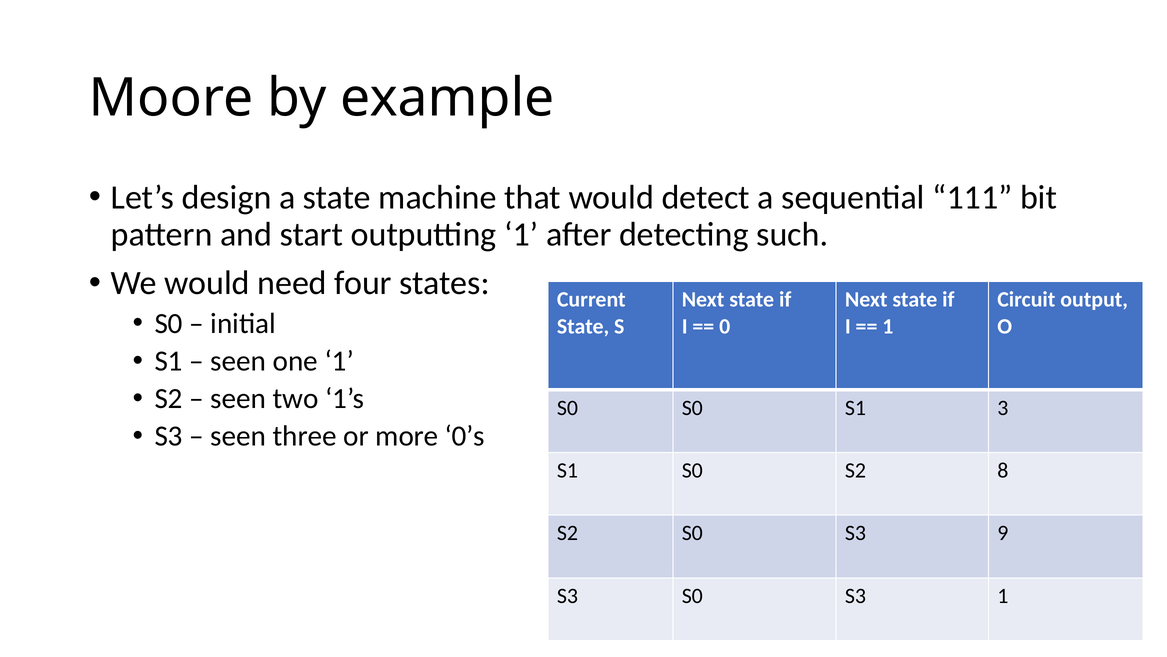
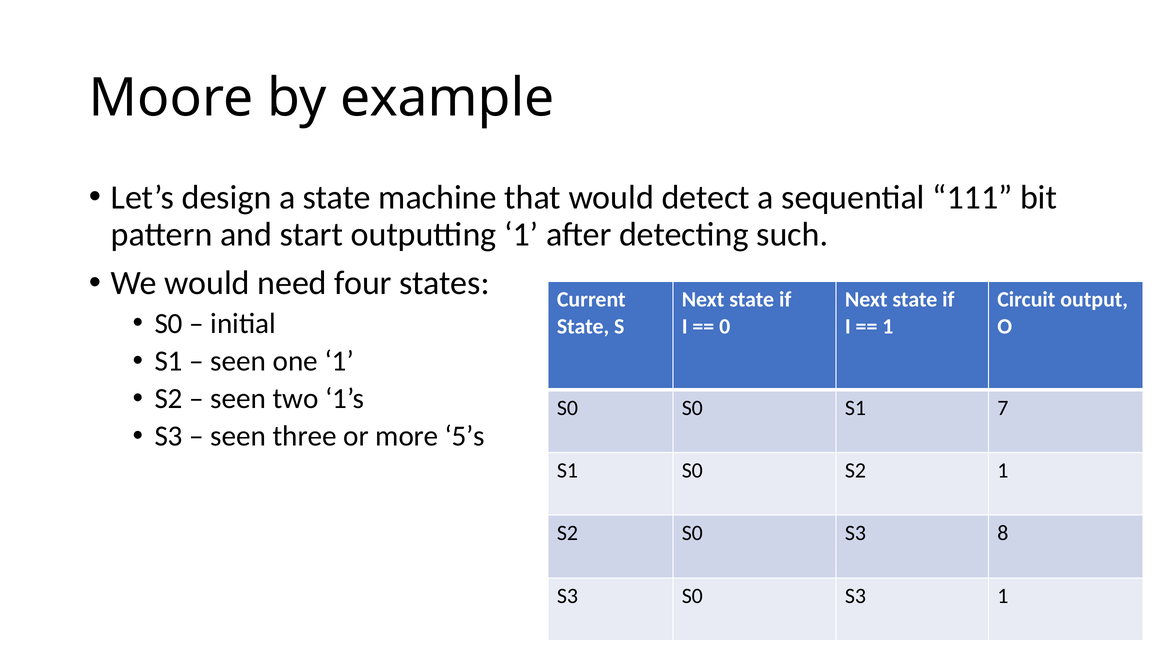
3: 3 -> 7
0’s: 0’s -> 5’s
S2 8: 8 -> 1
9: 9 -> 8
